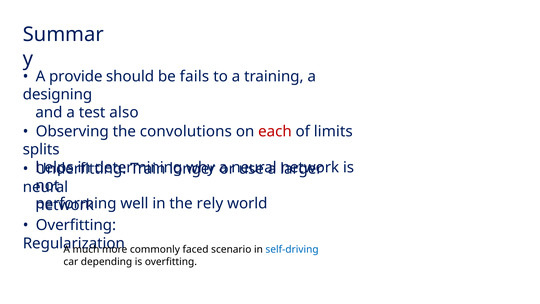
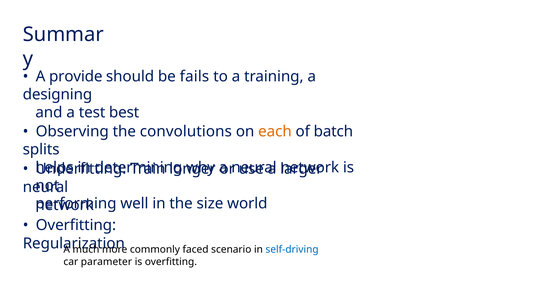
also: also -> best
each colour: red -> orange
limits: limits -> batch
rely: rely -> size
depending: depending -> parameter
